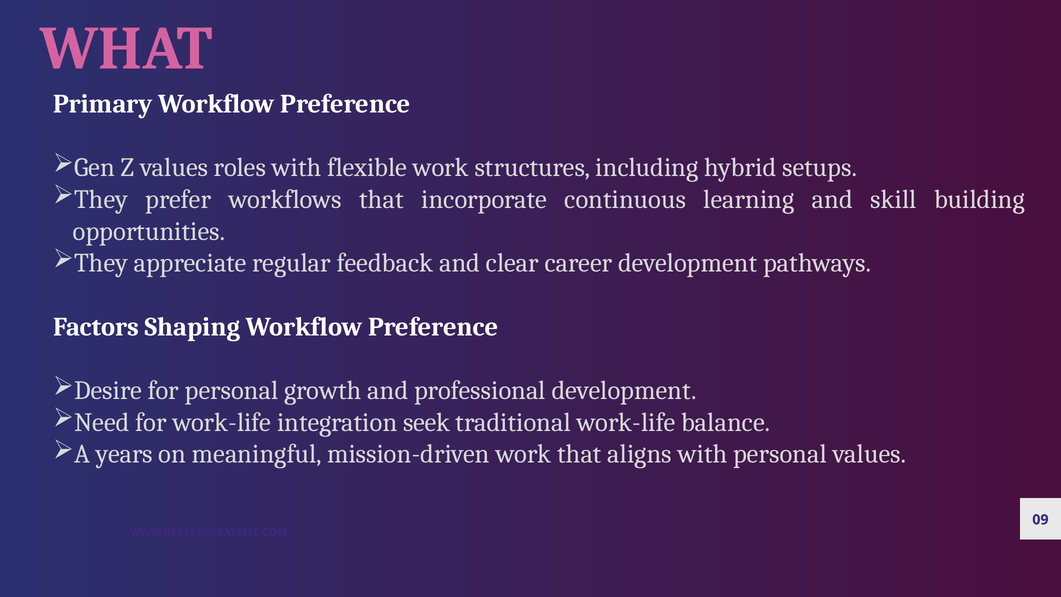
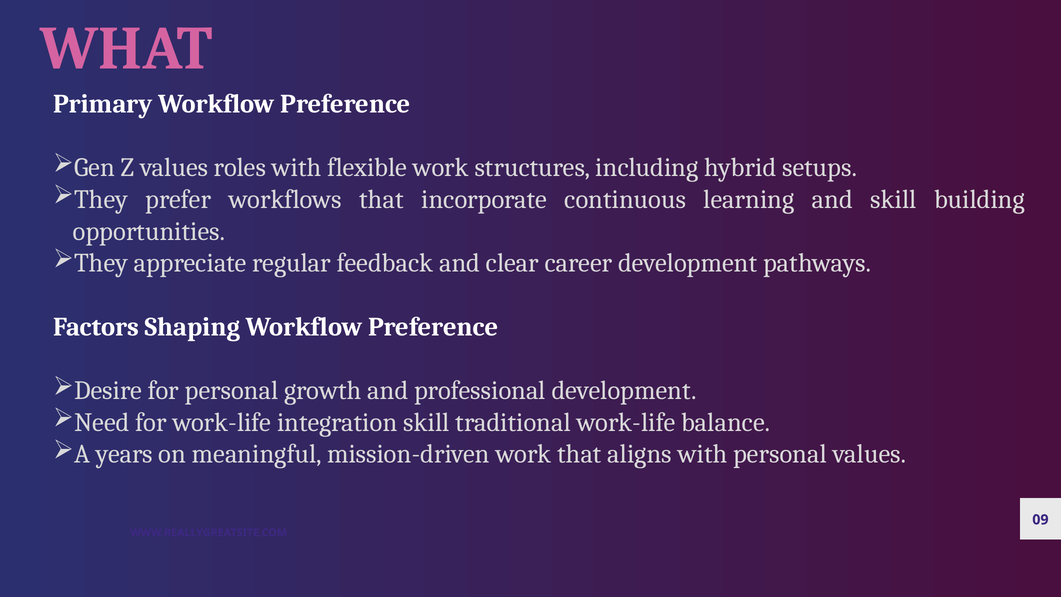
integration seek: seek -> skill
